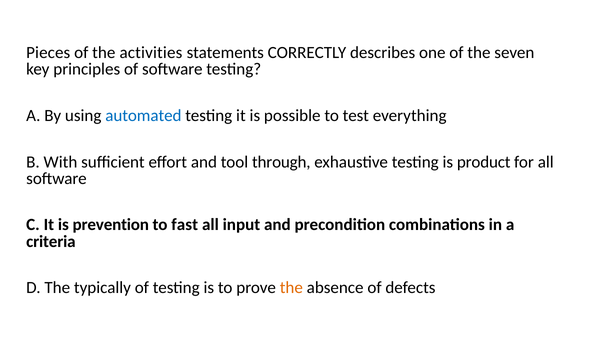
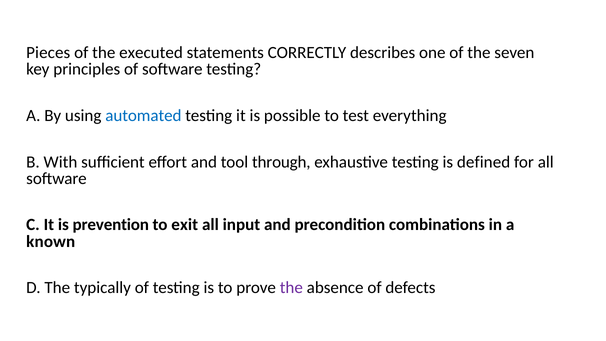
activities: activities -> executed
product: product -> defined
fast: fast -> exit
criteria: criteria -> known
the at (291, 288) colour: orange -> purple
